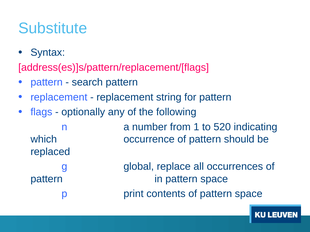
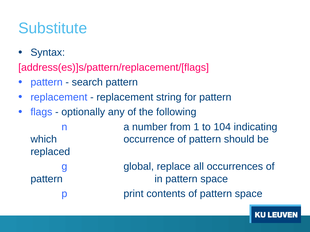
520: 520 -> 104
